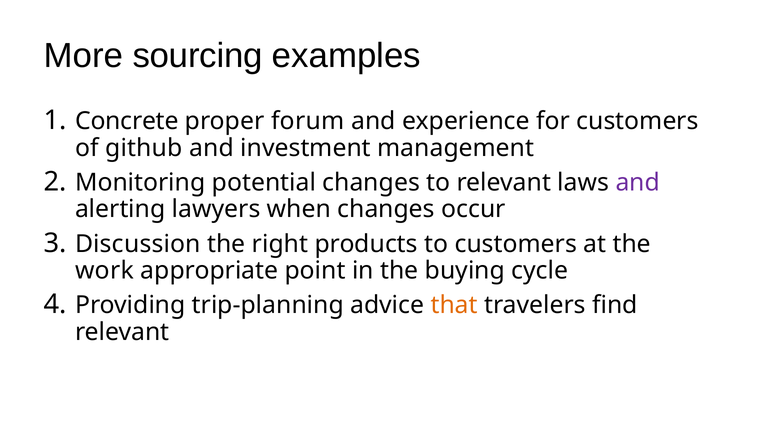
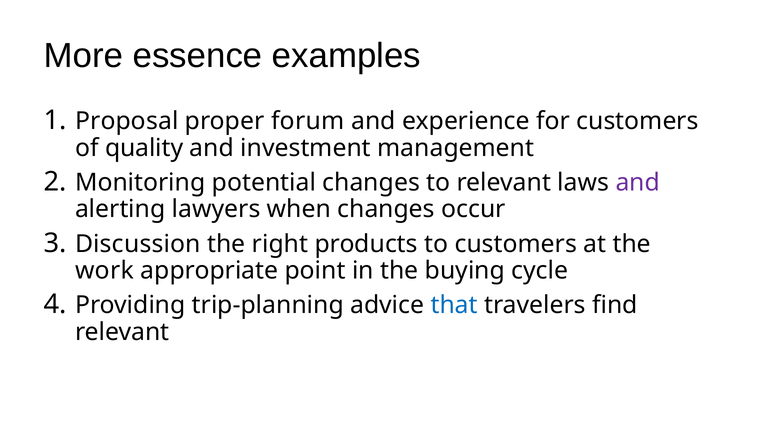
sourcing: sourcing -> essence
Concrete: Concrete -> Proposal
github: github -> quality
that colour: orange -> blue
